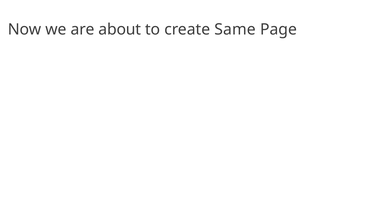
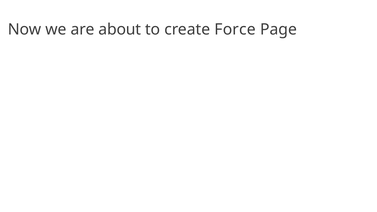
Same: Same -> Force
